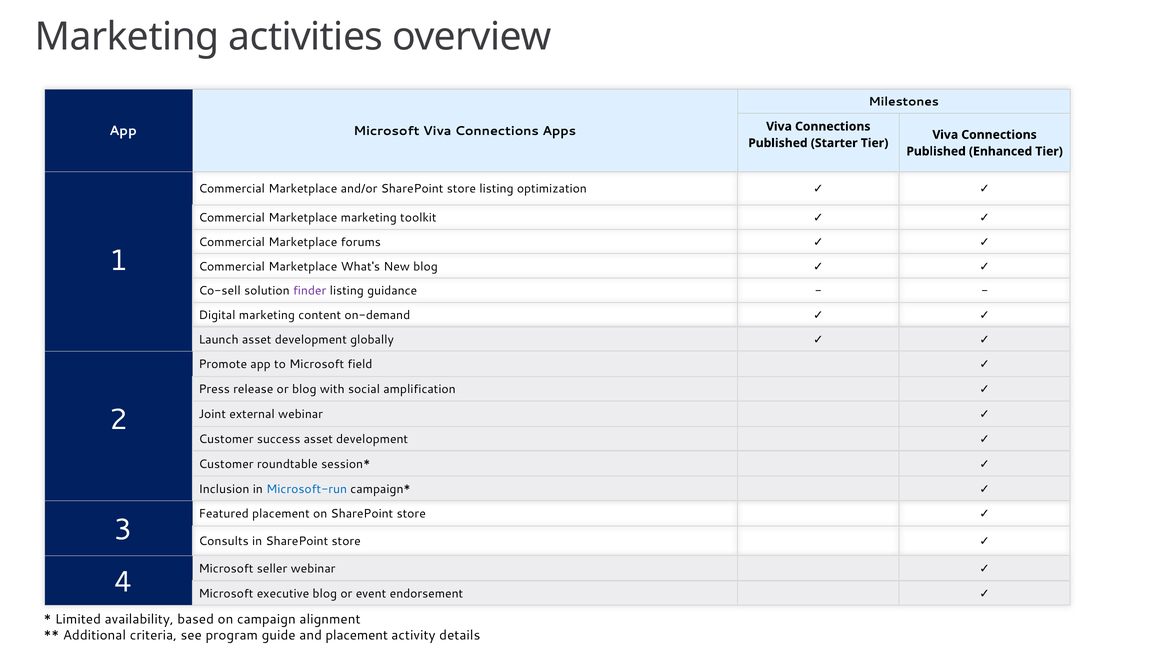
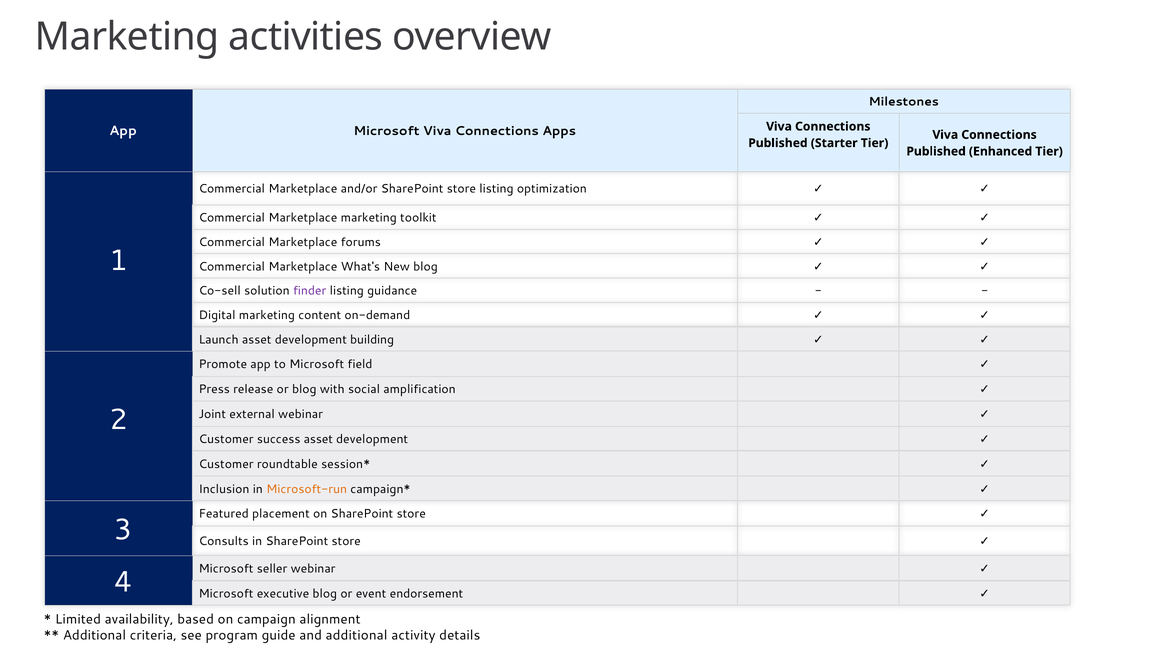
globally: globally -> building
Microsoft-run colour: blue -> orange
and placement: placement -> additional
